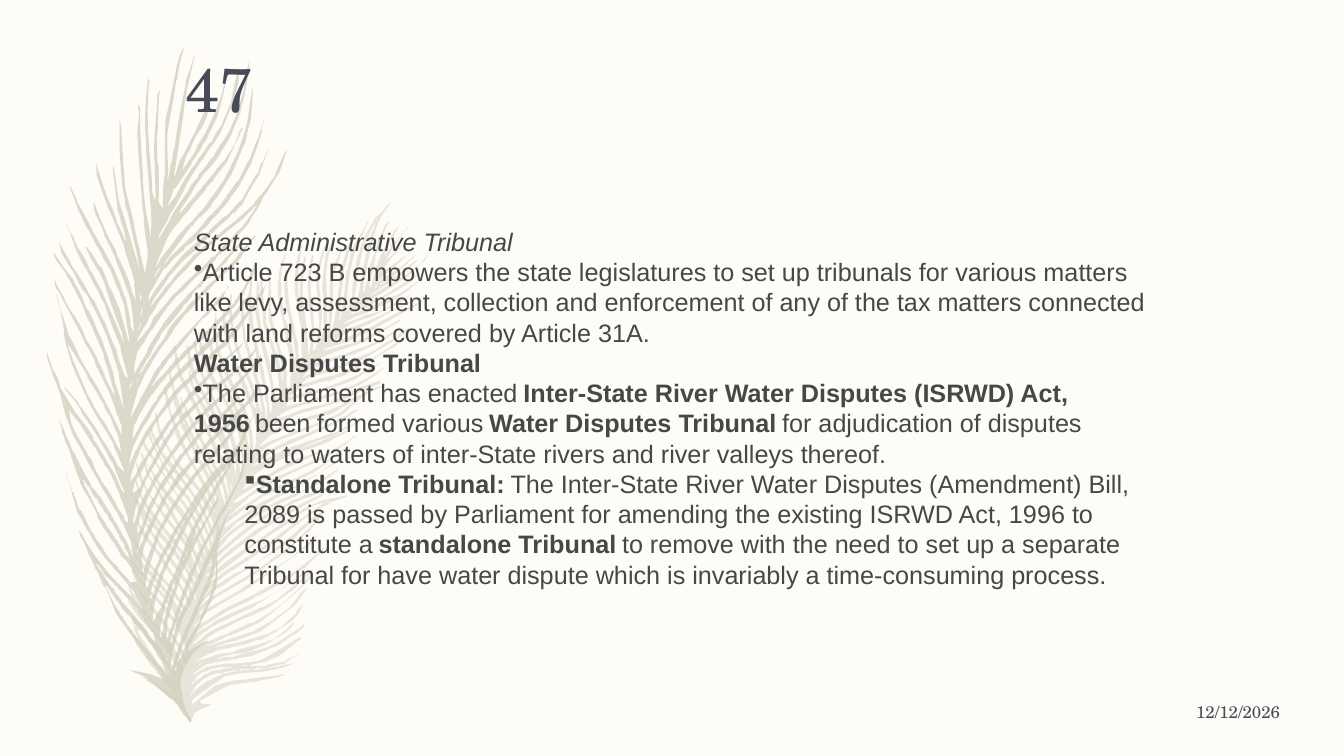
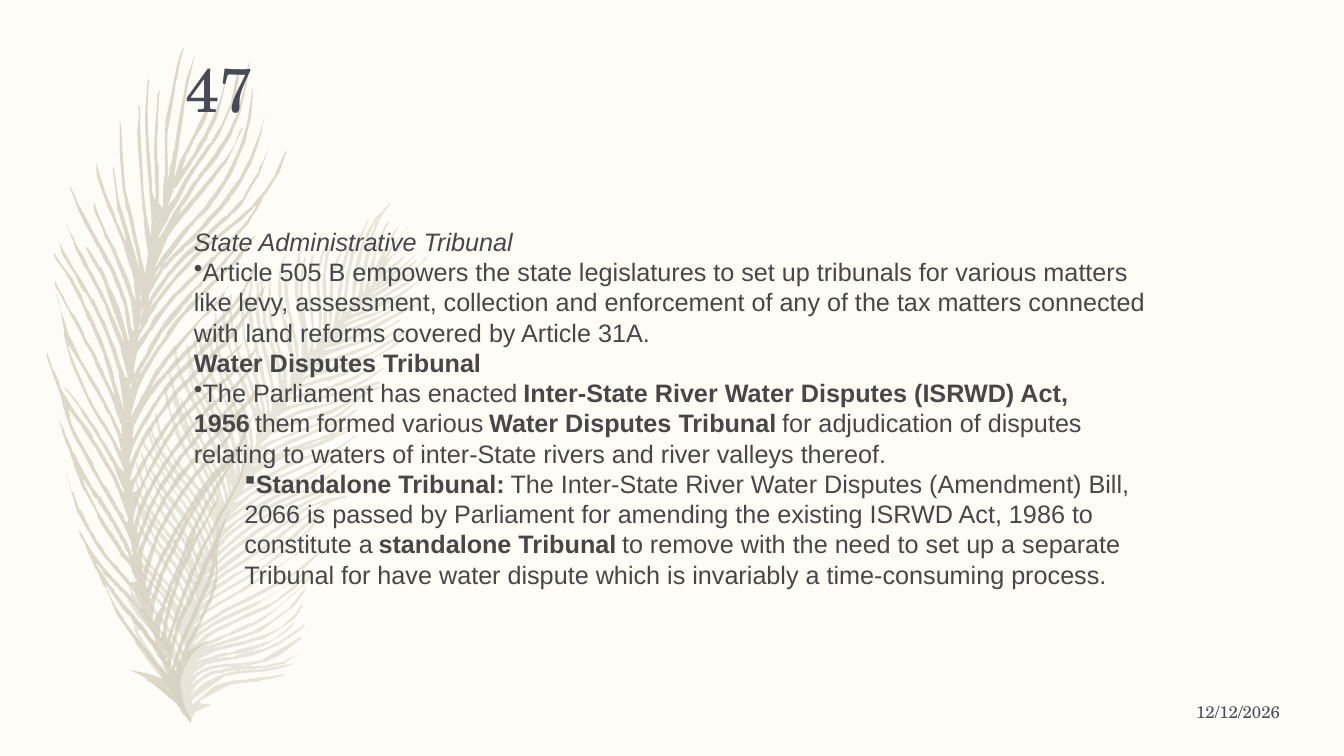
723: 723 -> 505
been: been -> them
2089: 2089 -> 2066
1996: 1996 -> 1986
